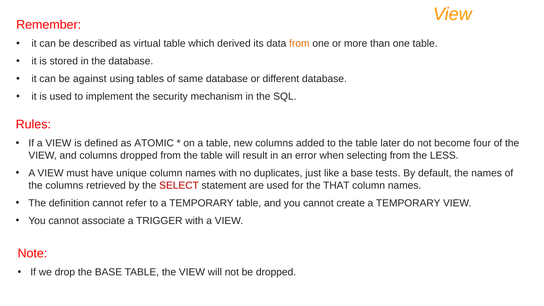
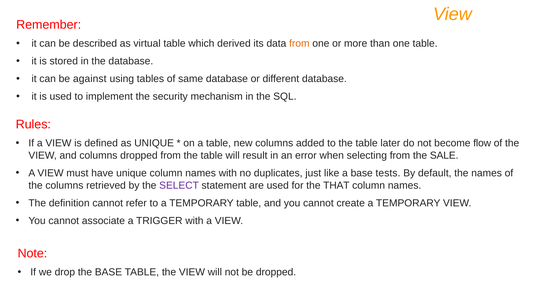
as ATOMIC: ATOMIC -> UNIQUE
four: four -> flow
LESS: LESS -> SALE
SELECT colour: red -> purple
